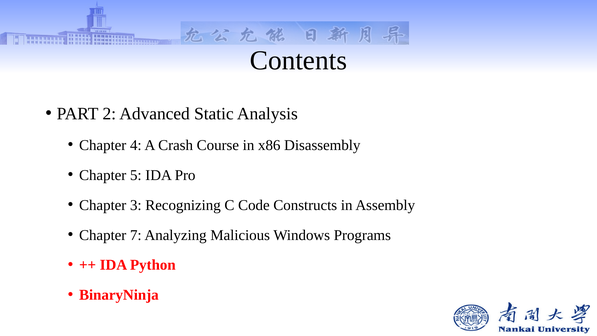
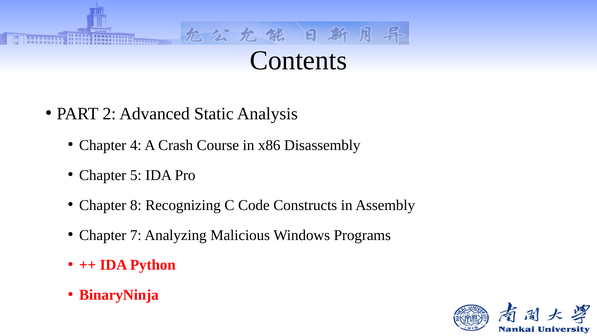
3: 3 -> 8
